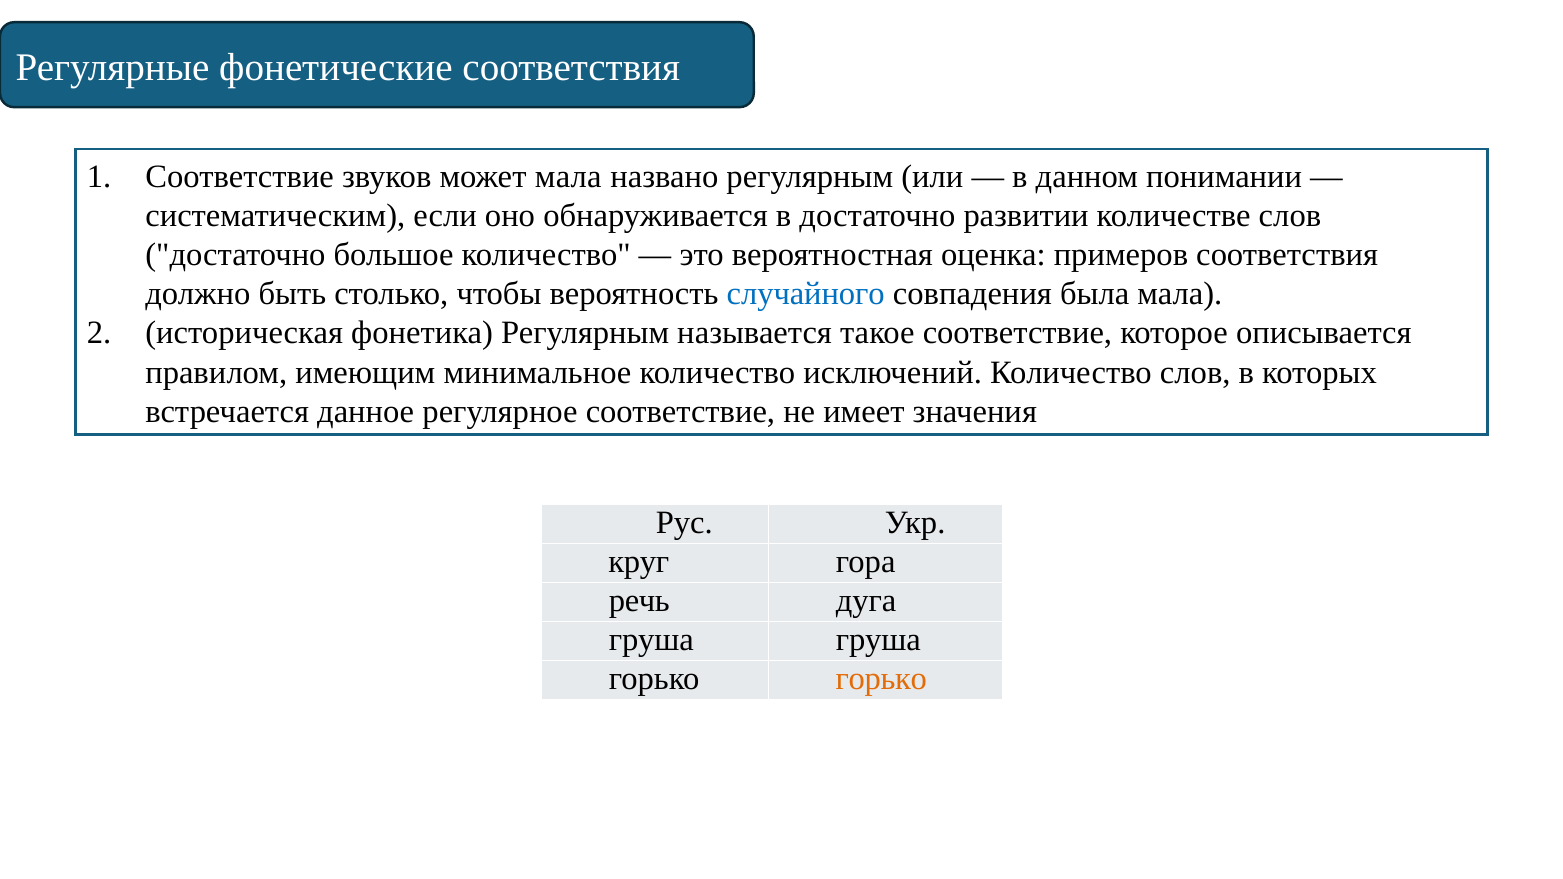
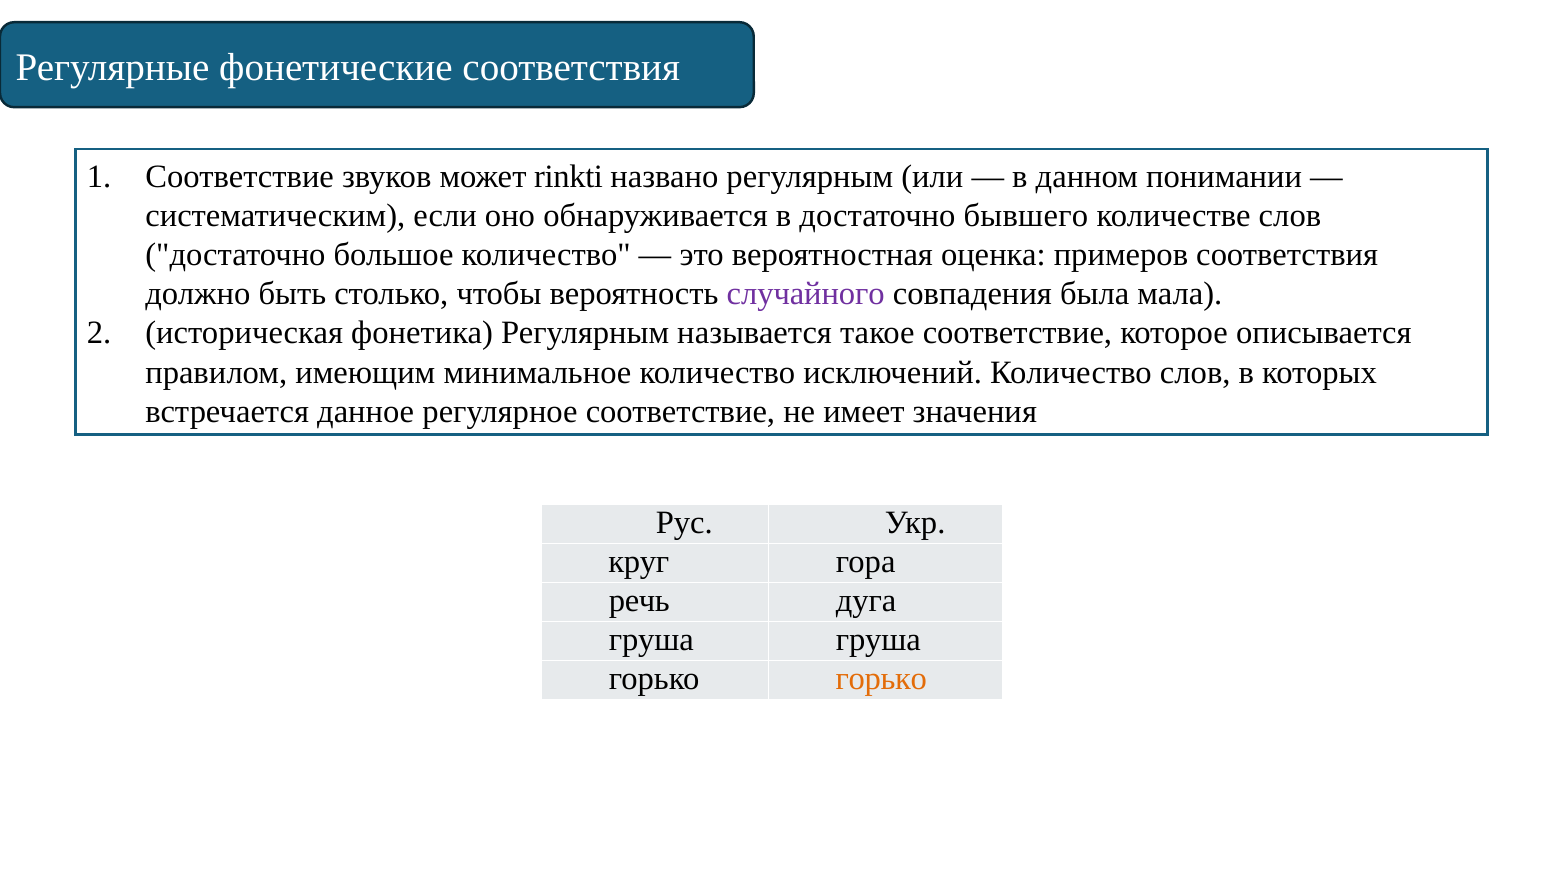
может мала: мала -> rinkti
развитии: развитии -> бывшего
случайного colour: blue -> purple
